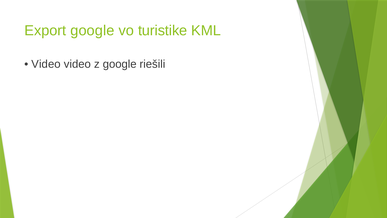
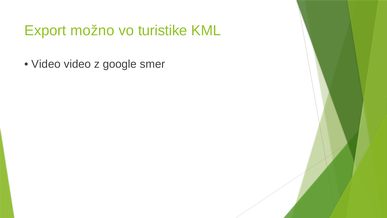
Export google: google -> možno
riešili: riešili -> smer
